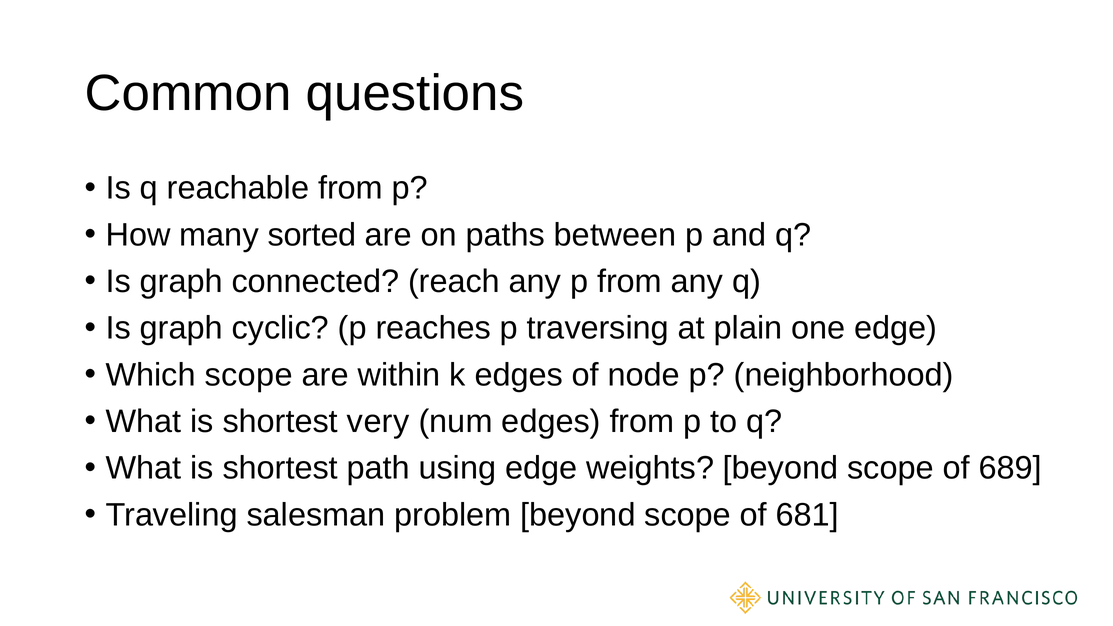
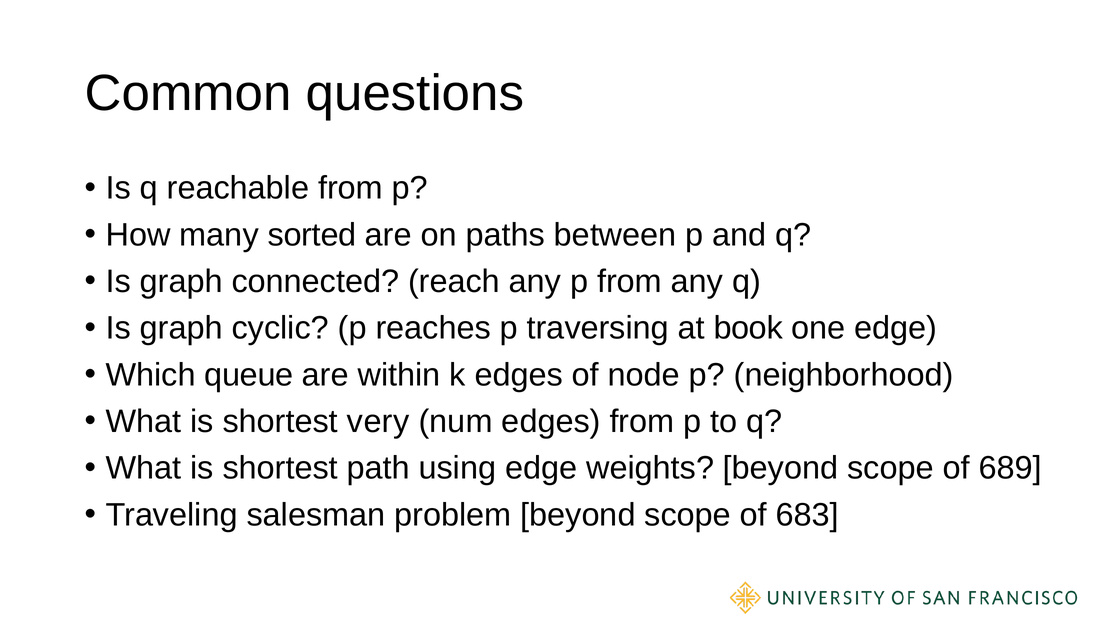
plain: plain -> book
Which scope: scope -> queue
681: 681 -> 683
